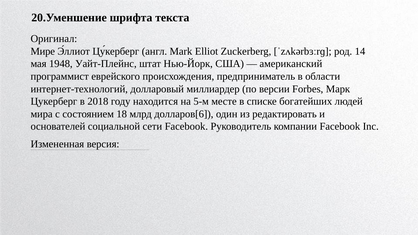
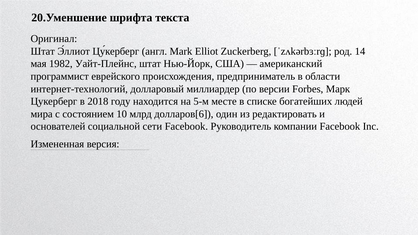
Мире at (43, 51): Мире -> Штат
1948: 1948 -> 1982
18: 18 -> 10
